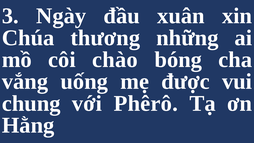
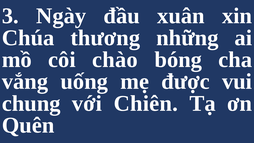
Phêrô: Phêrô -> Chiên
Hằng: Hằng -> Quên
